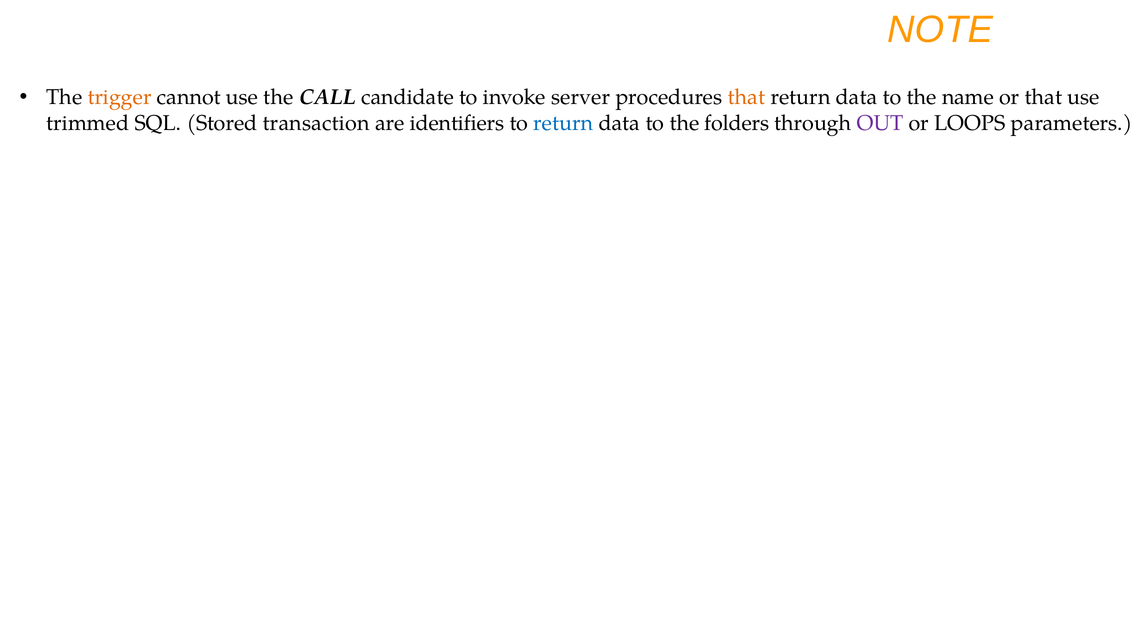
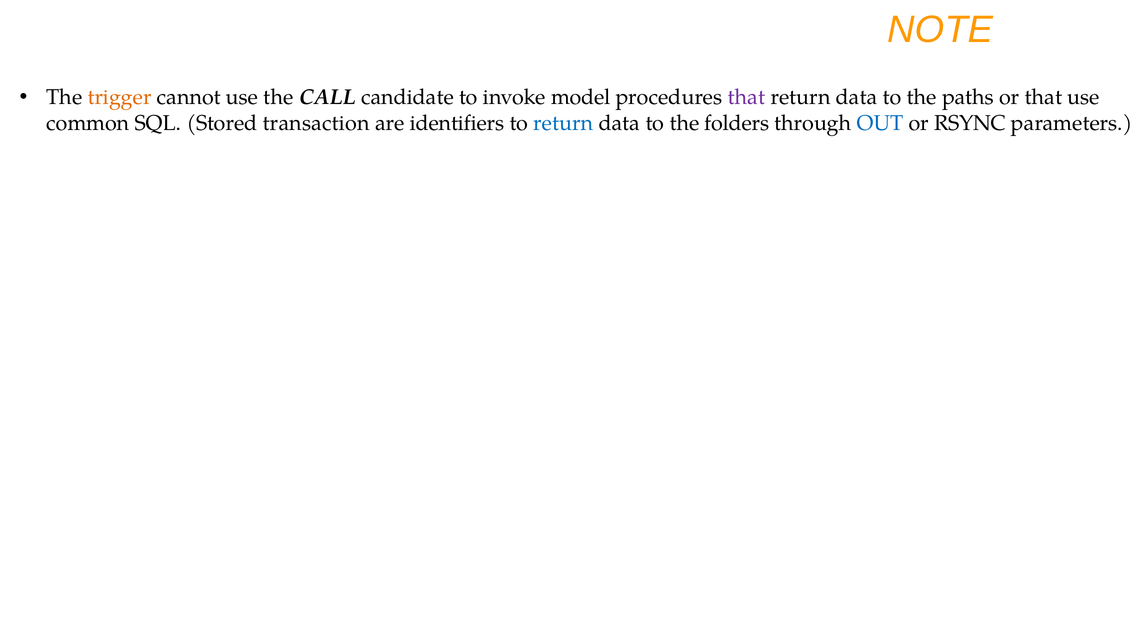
server: server -> model
that at (746, 97) colour: orange -> purple
name: name -> paths
trimmed: trimmed -> common
OUT colour: purple -> blue
LOOPS: LOOPS -> RSYNC
